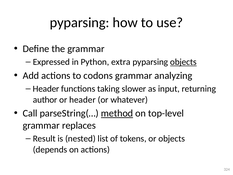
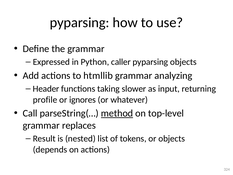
extra: extra -> caller
objects at (183, 62) underline: present -> none
codons: codons -> htmllib
author: author -> profile
or header: header -> ignores
